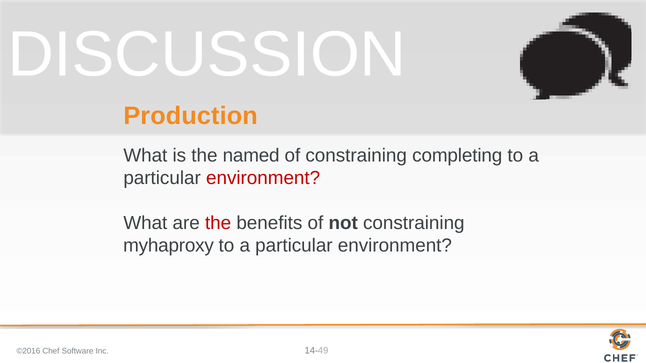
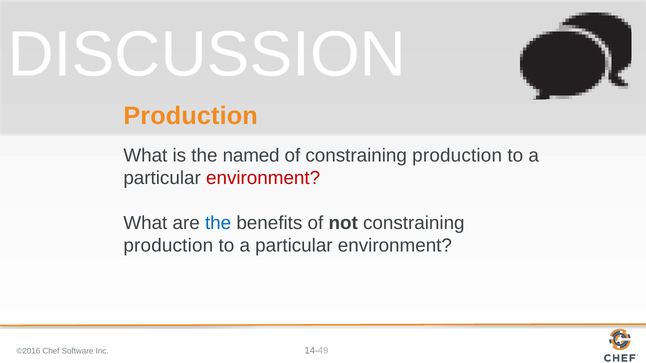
of constraining completing: completing -> production
the at (218, 223) colour: red -> blue
myhaproxy at (169, 246): myhaproxy -> production
